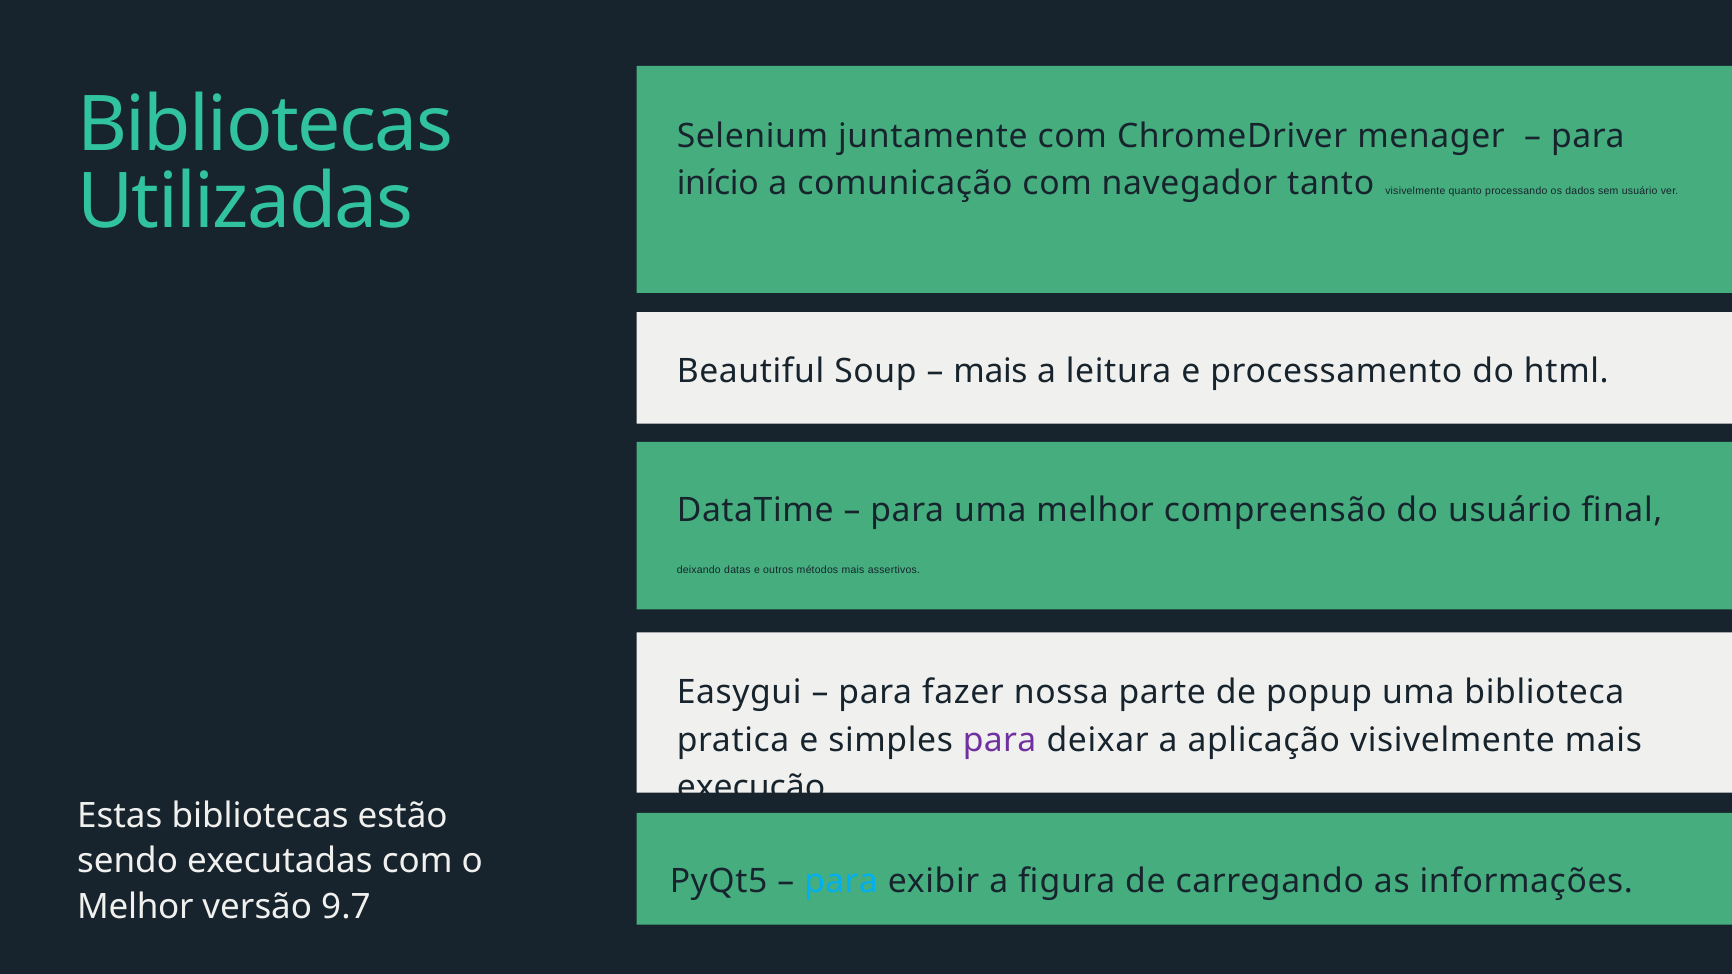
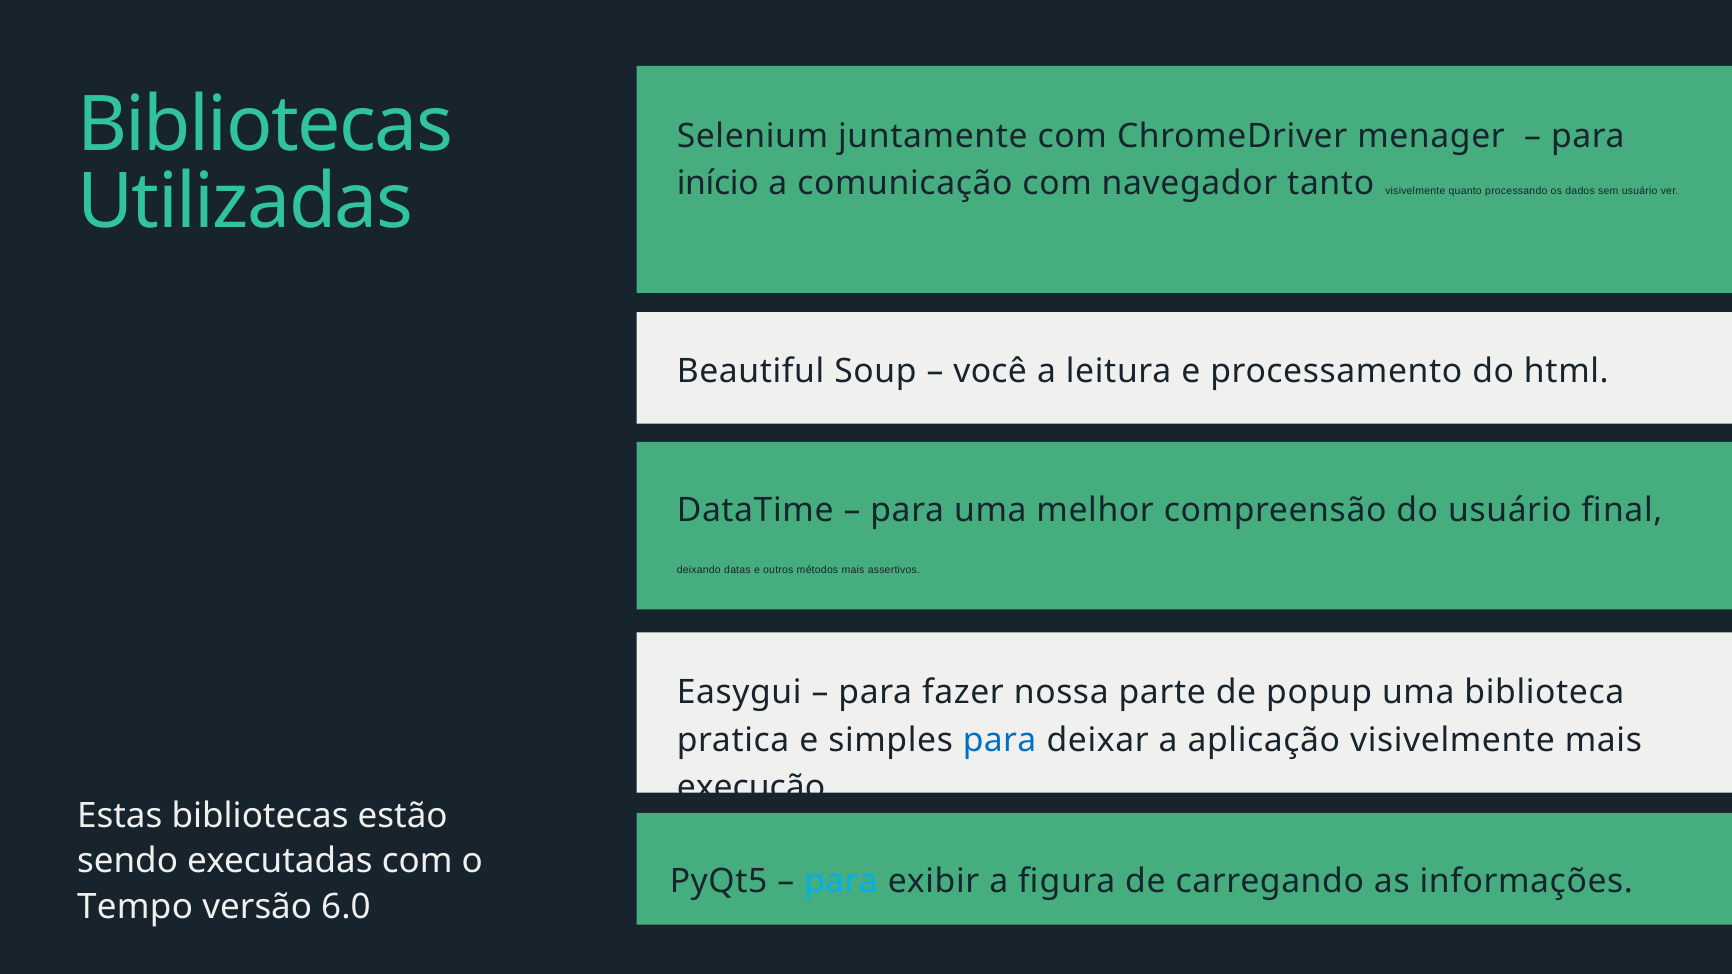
mais at (990, 372): mais -> você
para at (1000, 740) colour: purple -> blue
Melhor at (135, 907): Melhor -> Tempo
9.7: 9.7 -> 6.0
